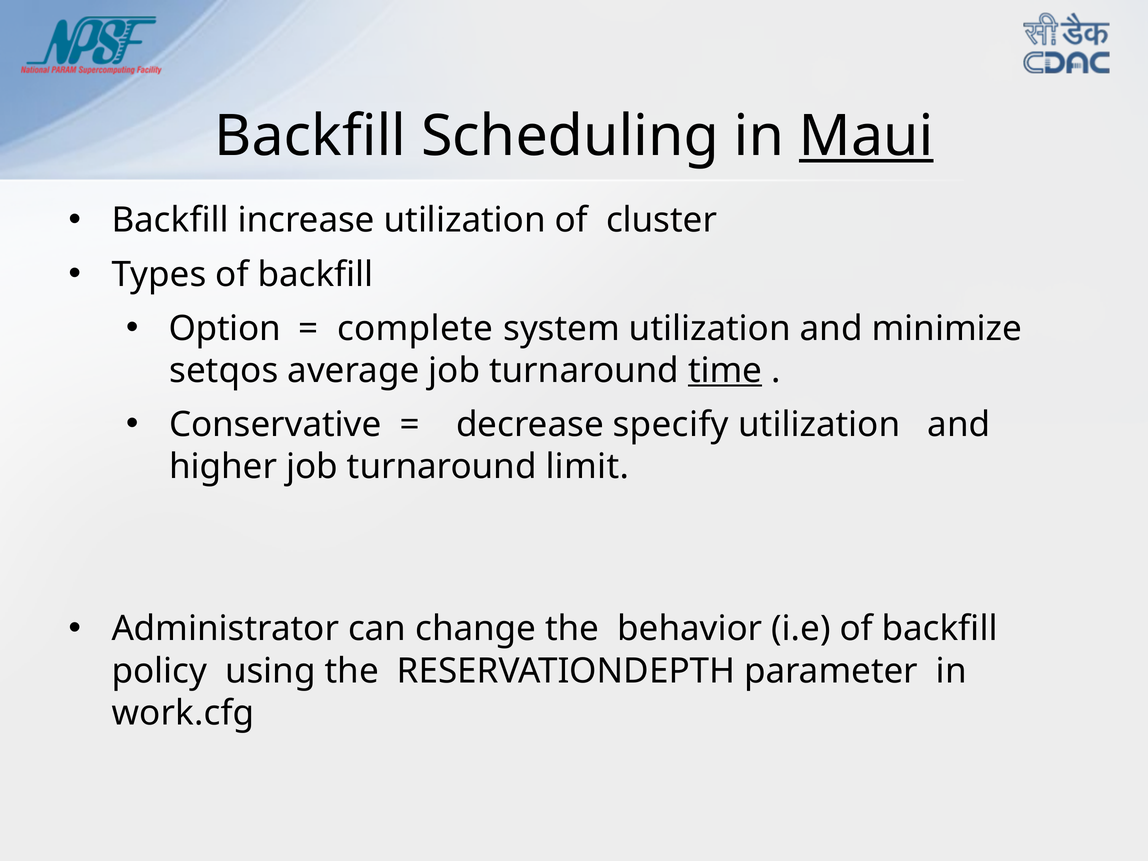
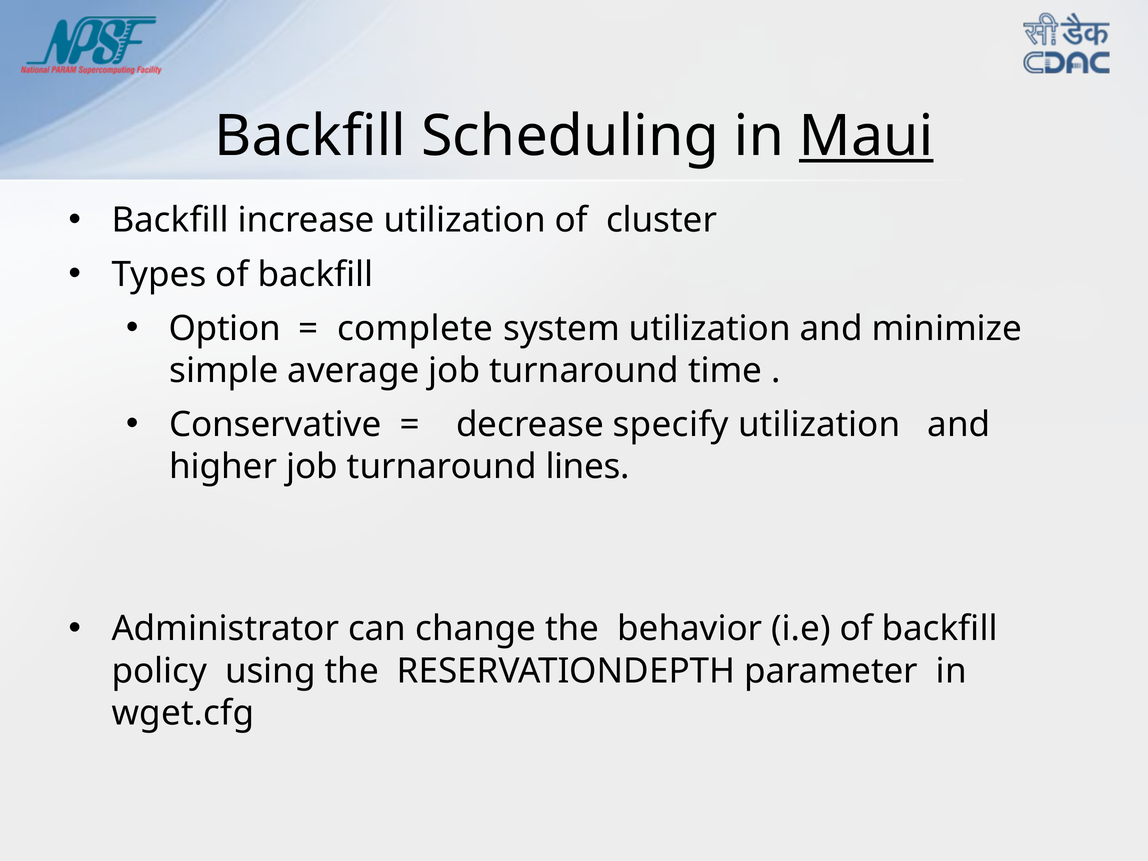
setqos: setqos -> simple
time underline: present -> none
limit: limit -> lines
work.cfg: work.cfg -> wget.cfg
